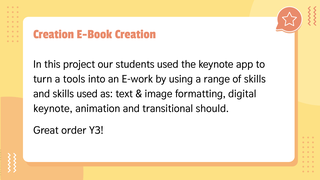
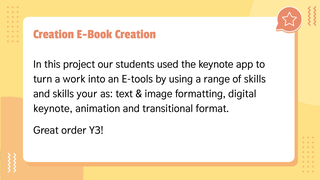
tools: tools -> work
E-work: E-work -> E-tools
skills used: used -> your
should: should -> format
